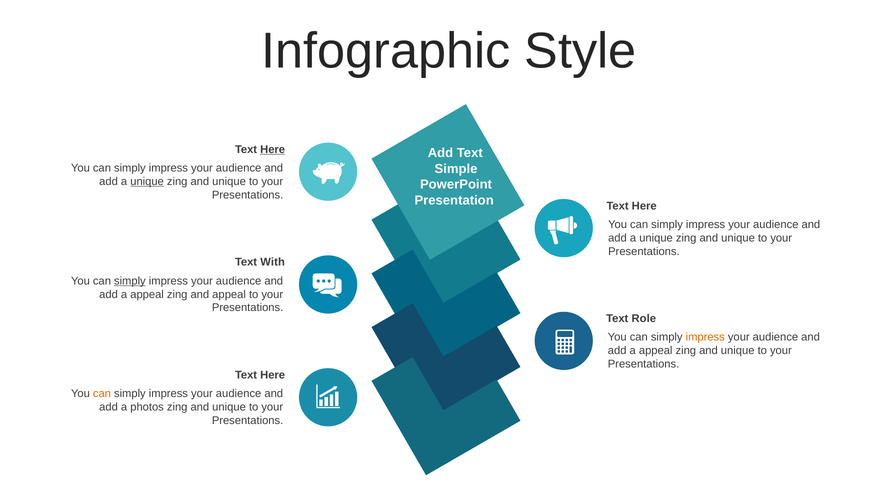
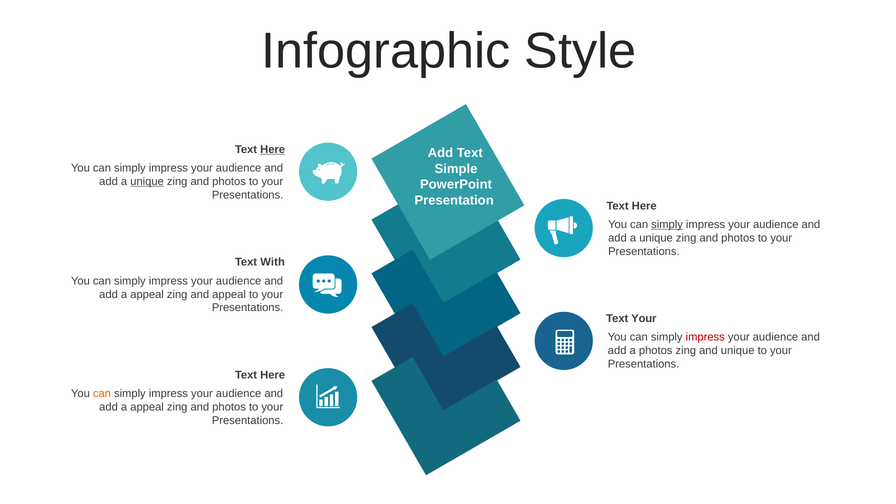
unique at (229, 182): unique -> photos
simply at (667, 224) underline: none -> present
unique at (738, 238): unique -> photos
simply at (130, 281) underline: present -> none
Text Role: Role -> Your
impress at (705, 337) colour: orange -> red
appeal at (656, 351): appeal -> photos
photos at (147, 407): photos -> appeal
unique at (229, 407): unique -> photos
